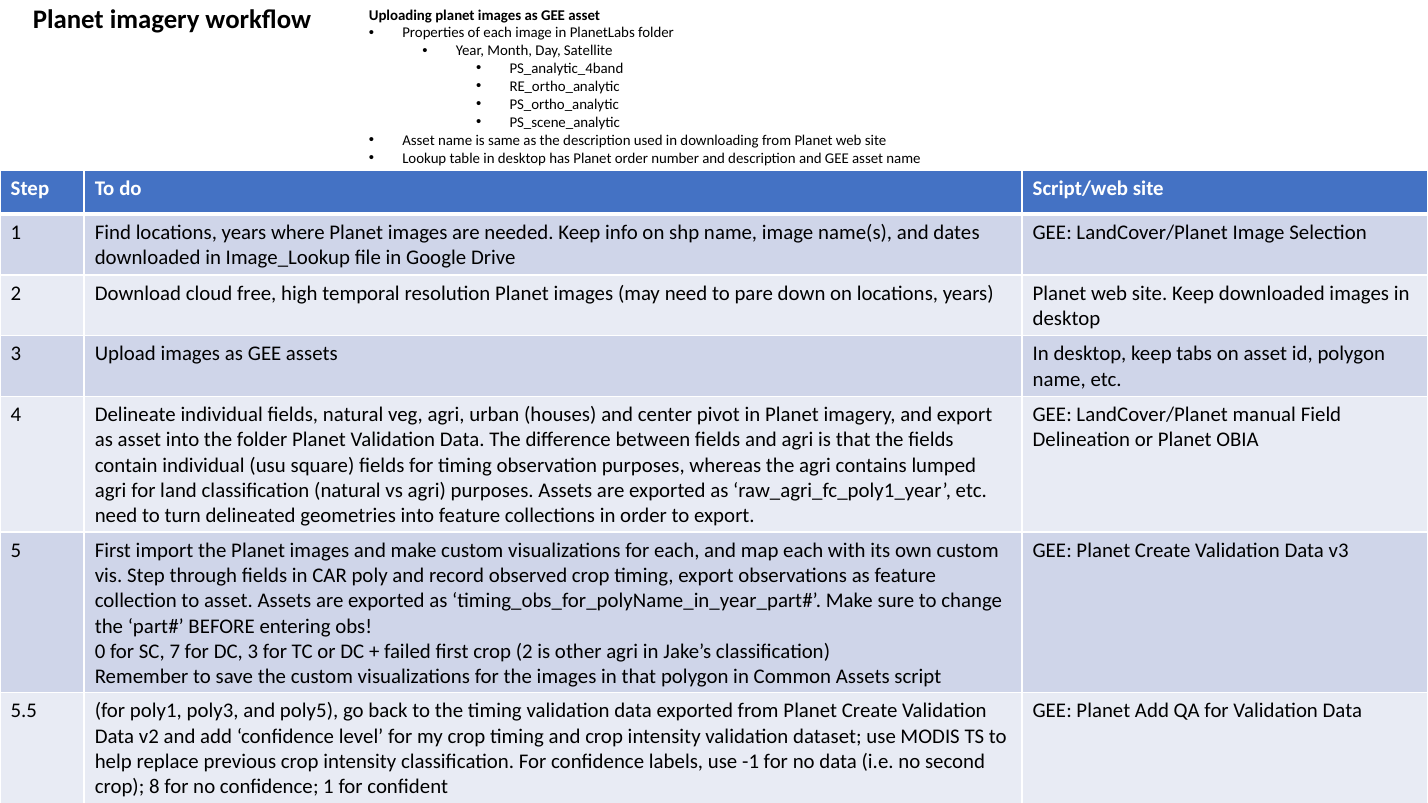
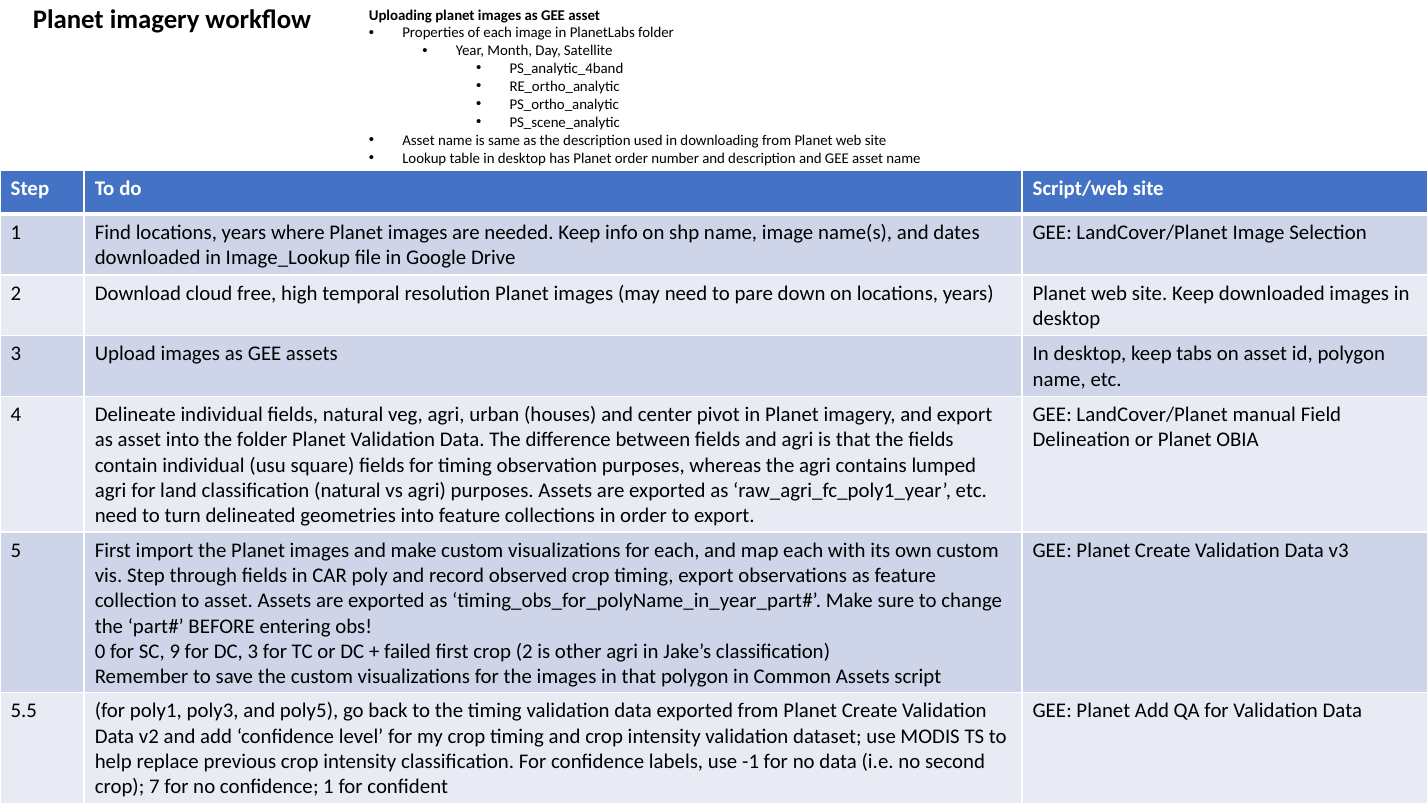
7: 7 -> 9
8: 8 -> 7
